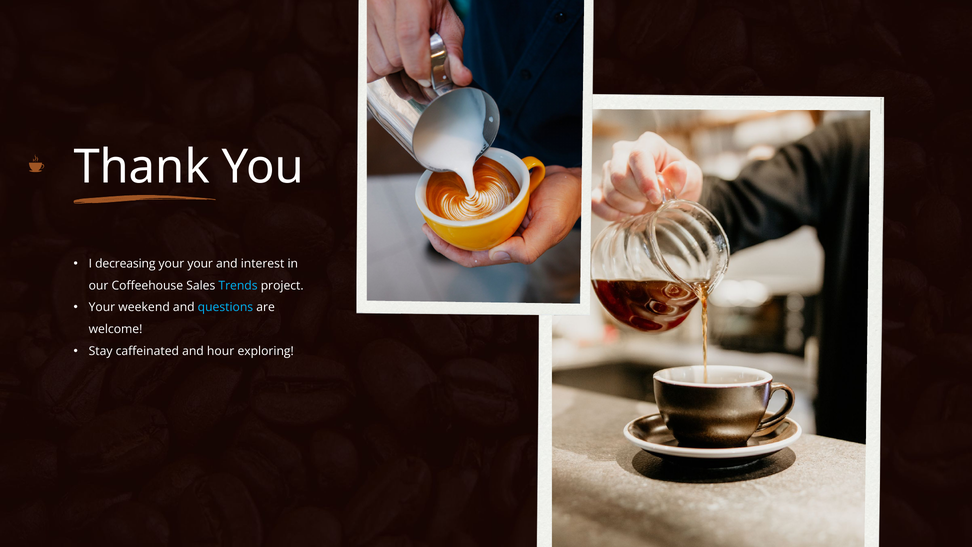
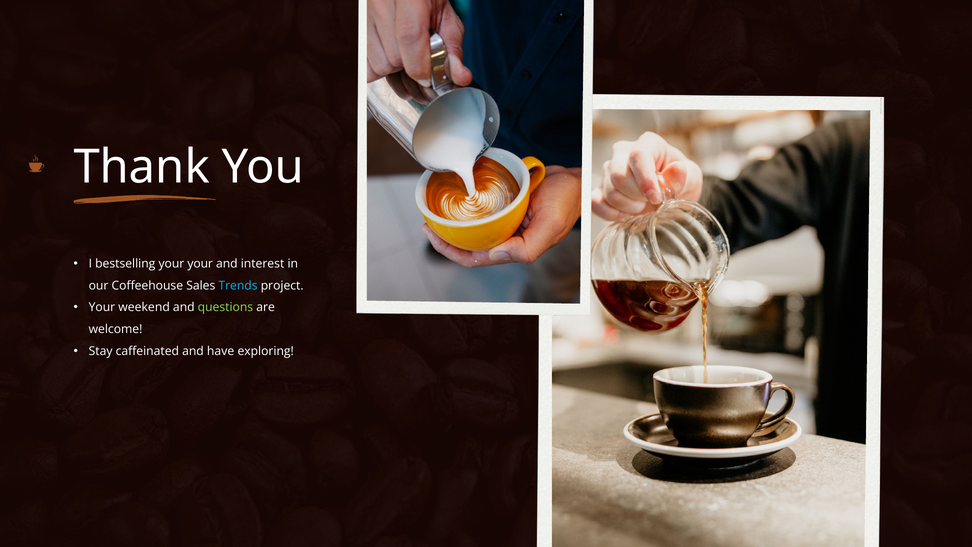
decreasing: decreasing -> bestselling
questions colour: light blue -> light green
hour: hour -> have
